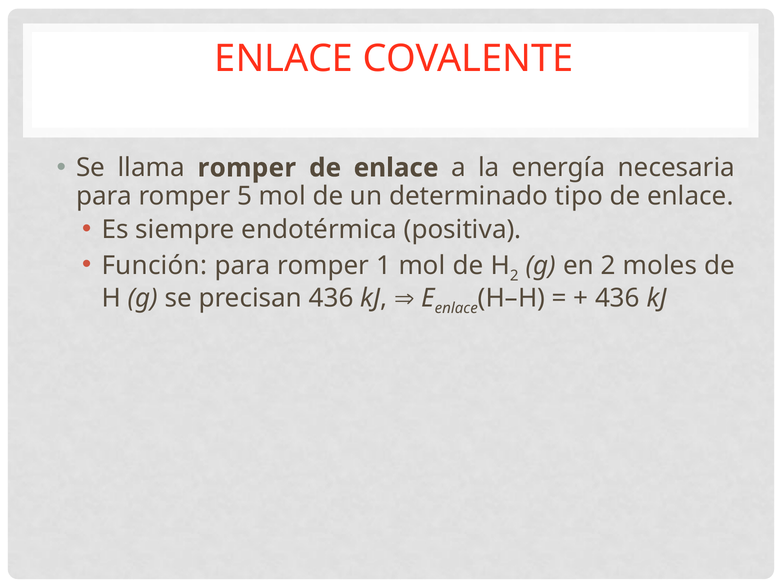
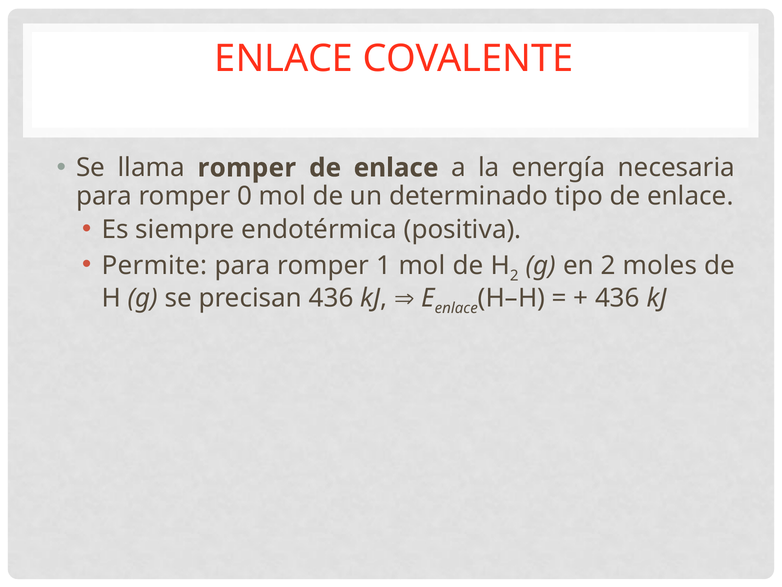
5: 5 -> 0
Función: Función -> Permite
